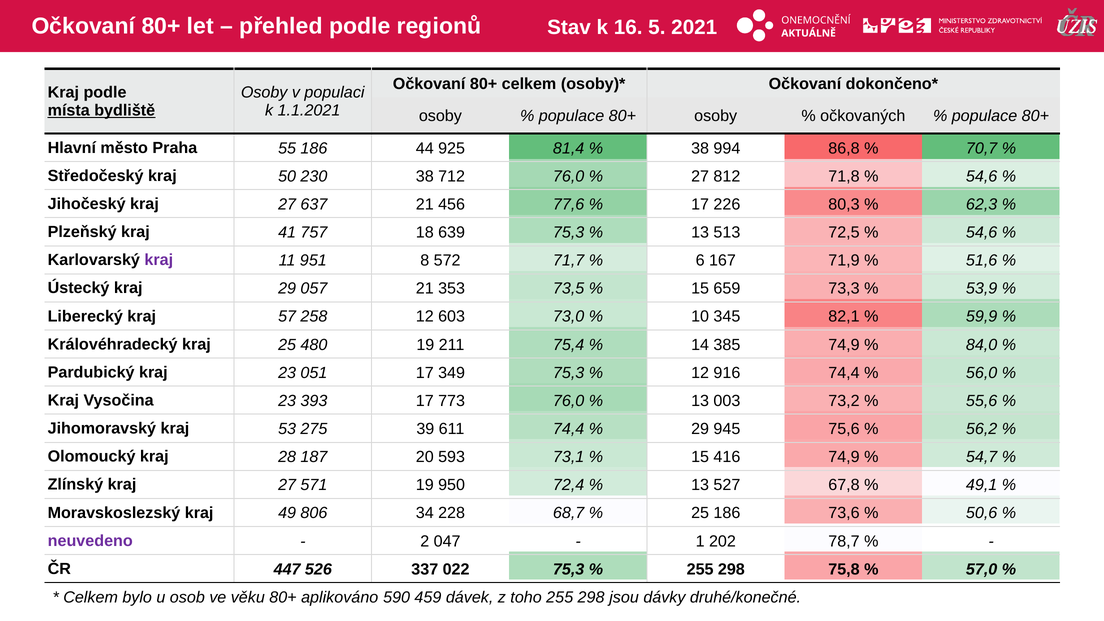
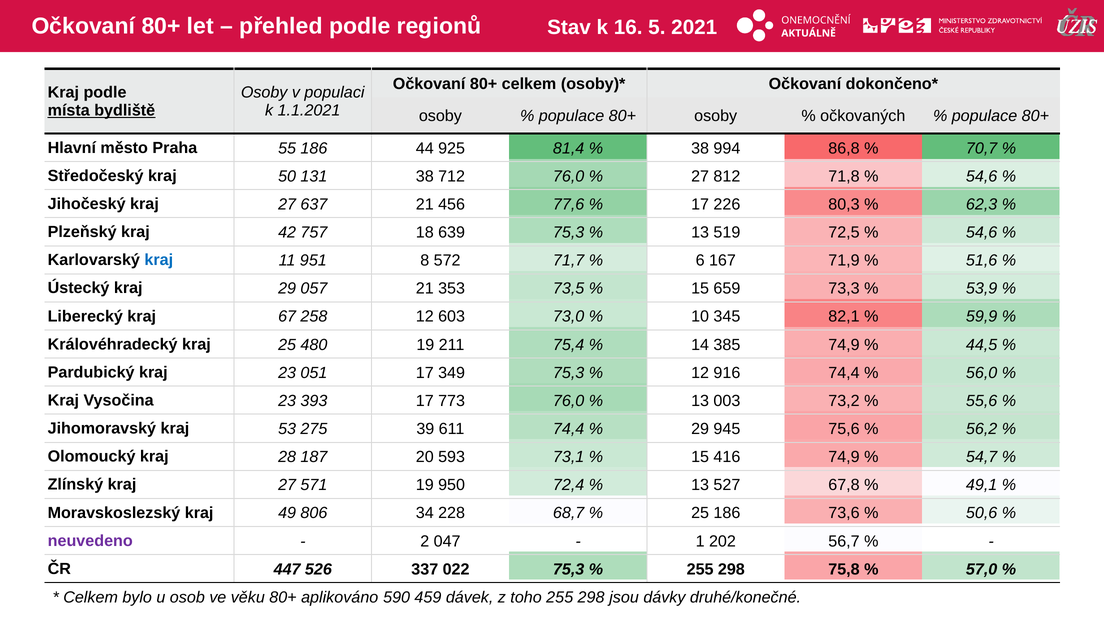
230: 230 -> 131
41: 41 -> 42
513: 513 -> 519
kraj at (159, 260) colour: purple -> blue
57: 57 -> 67
84,0: 84,0 -> 44,5
78,7: 78,7 -> 56,7
